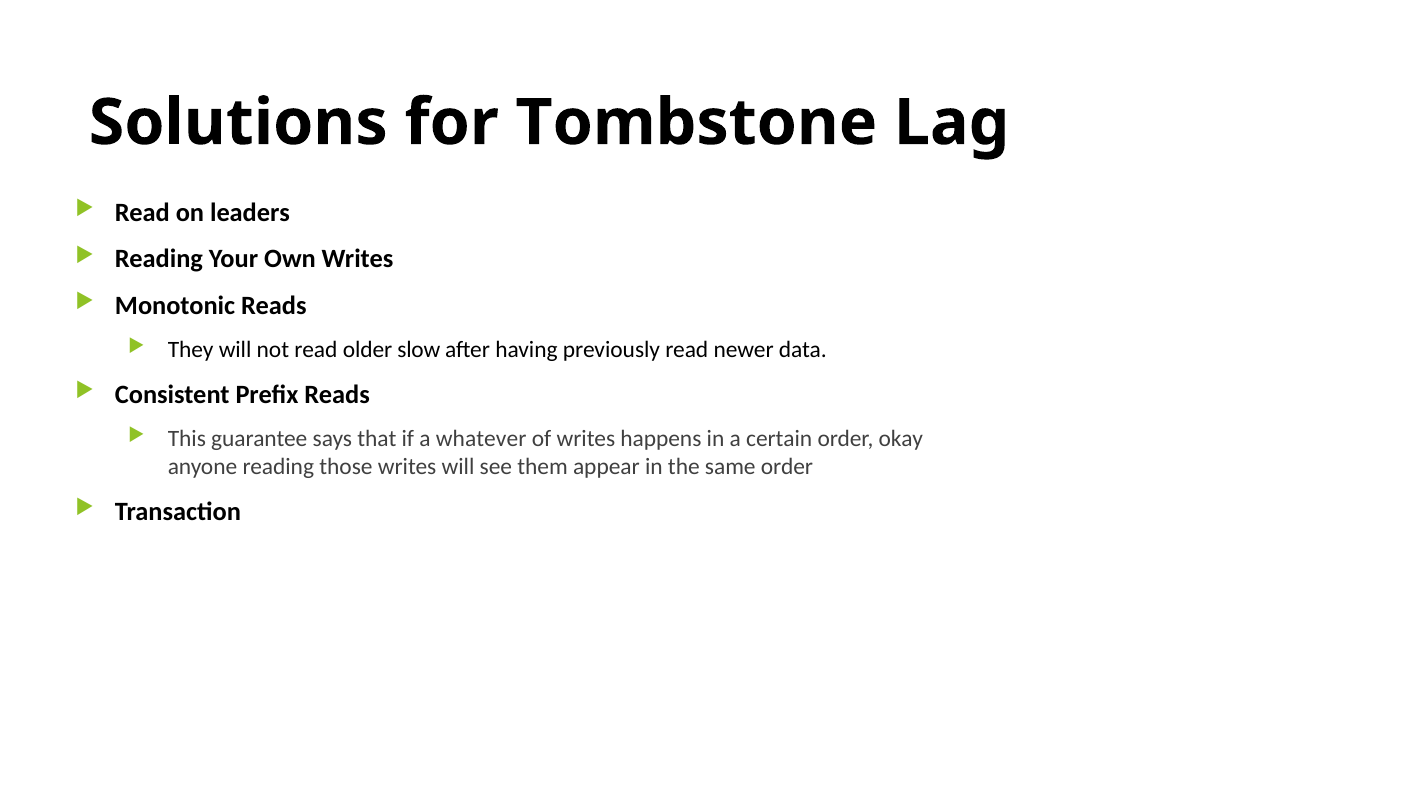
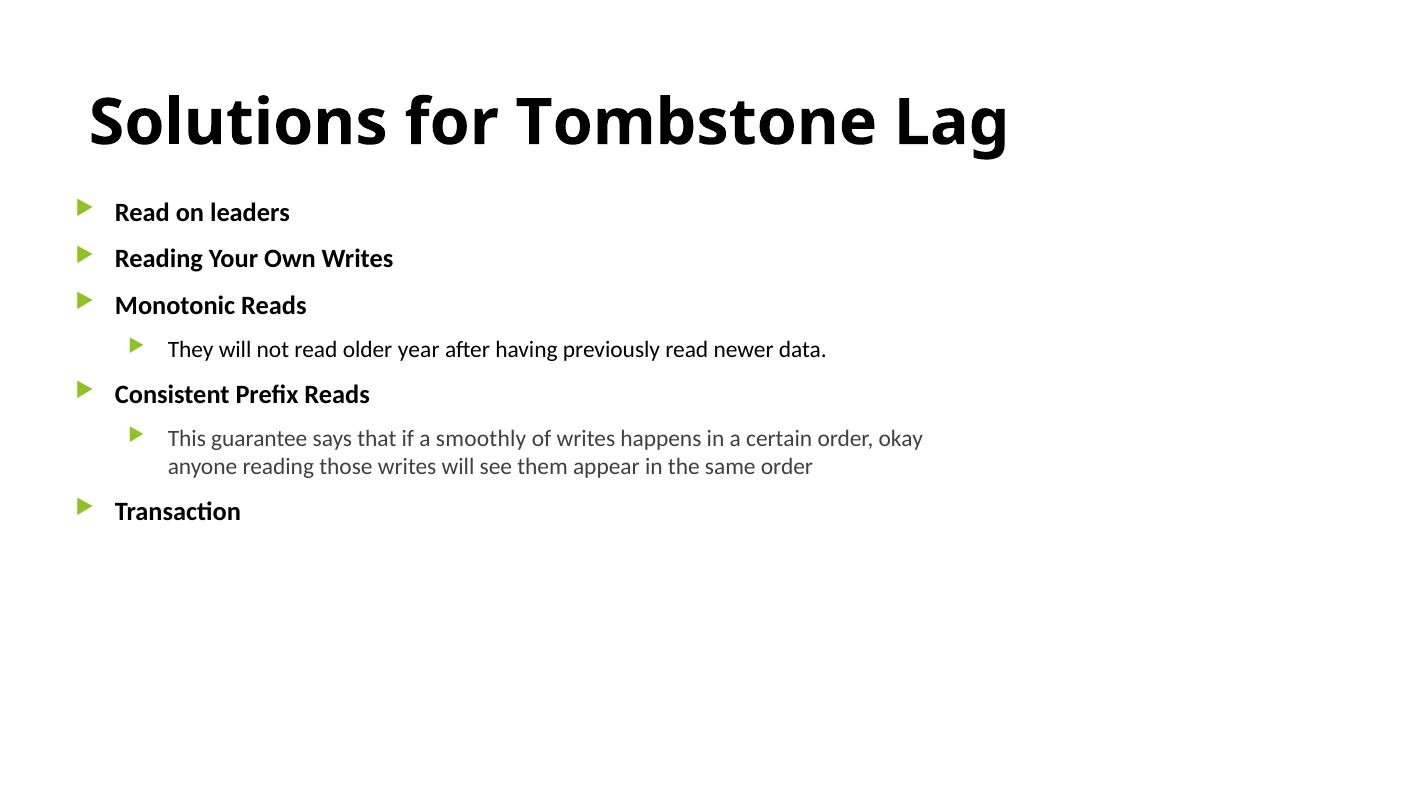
slow: slow -> year
whatever: whatever -> smoothly
